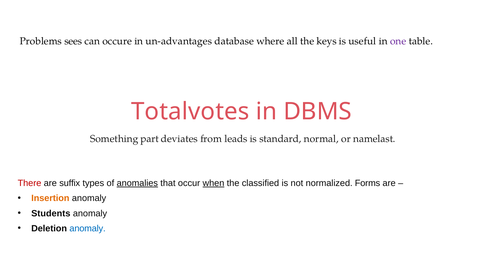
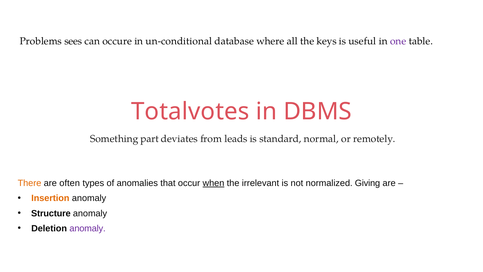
un-advantages: un-advantages -> un-conditional
namelast: namelast -> remotely
There colour: red -> orange
suffix: suffix -> often
anomalies underline: present -> none
classified: classified -> irrelevant
Forms: Forms -> Giving
Students: Students -> Structure
anomaly at (88, 228) colour: blue -> purple
